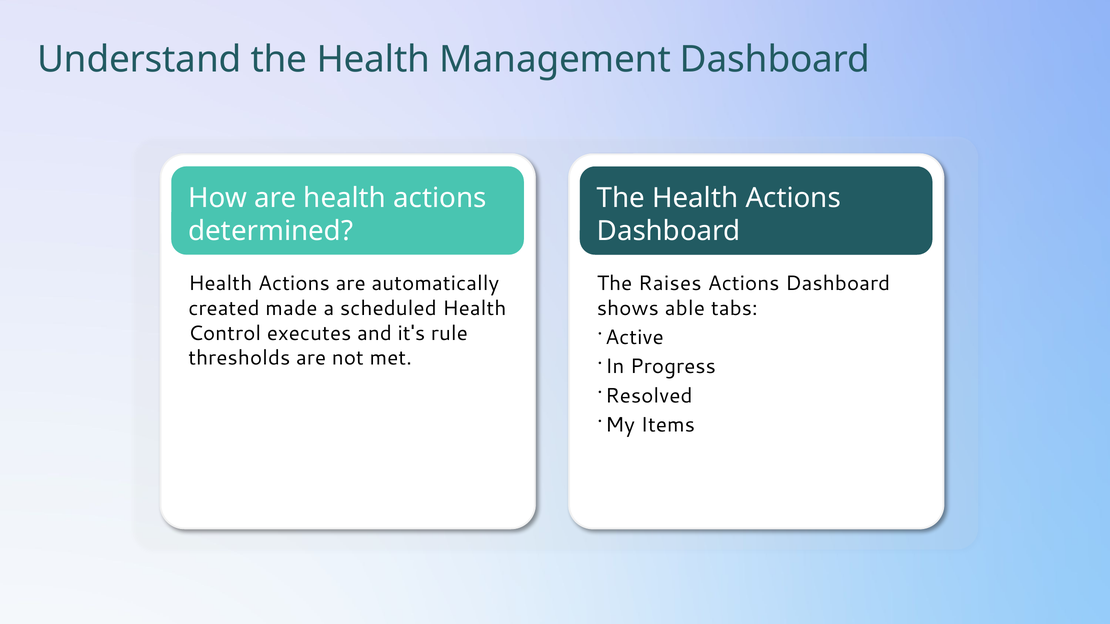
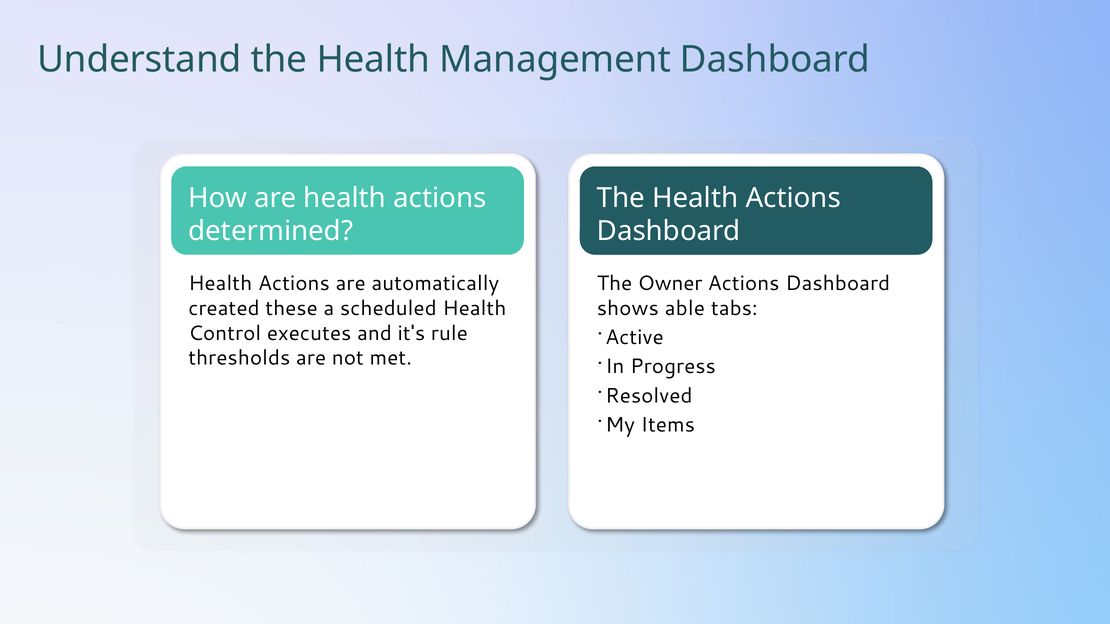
Raises: Raises -> Owner
made: made -> these
